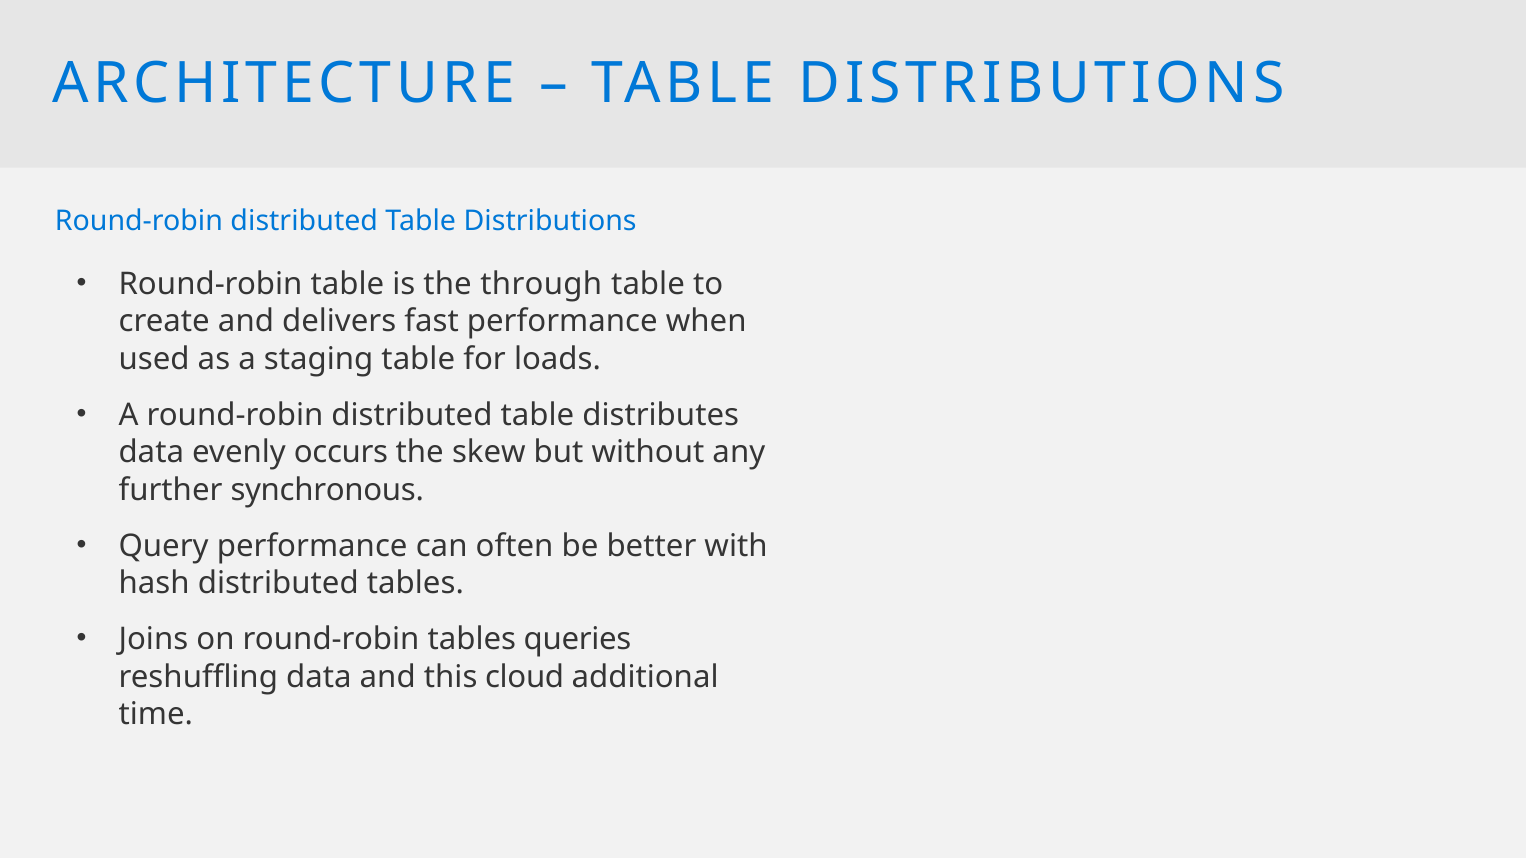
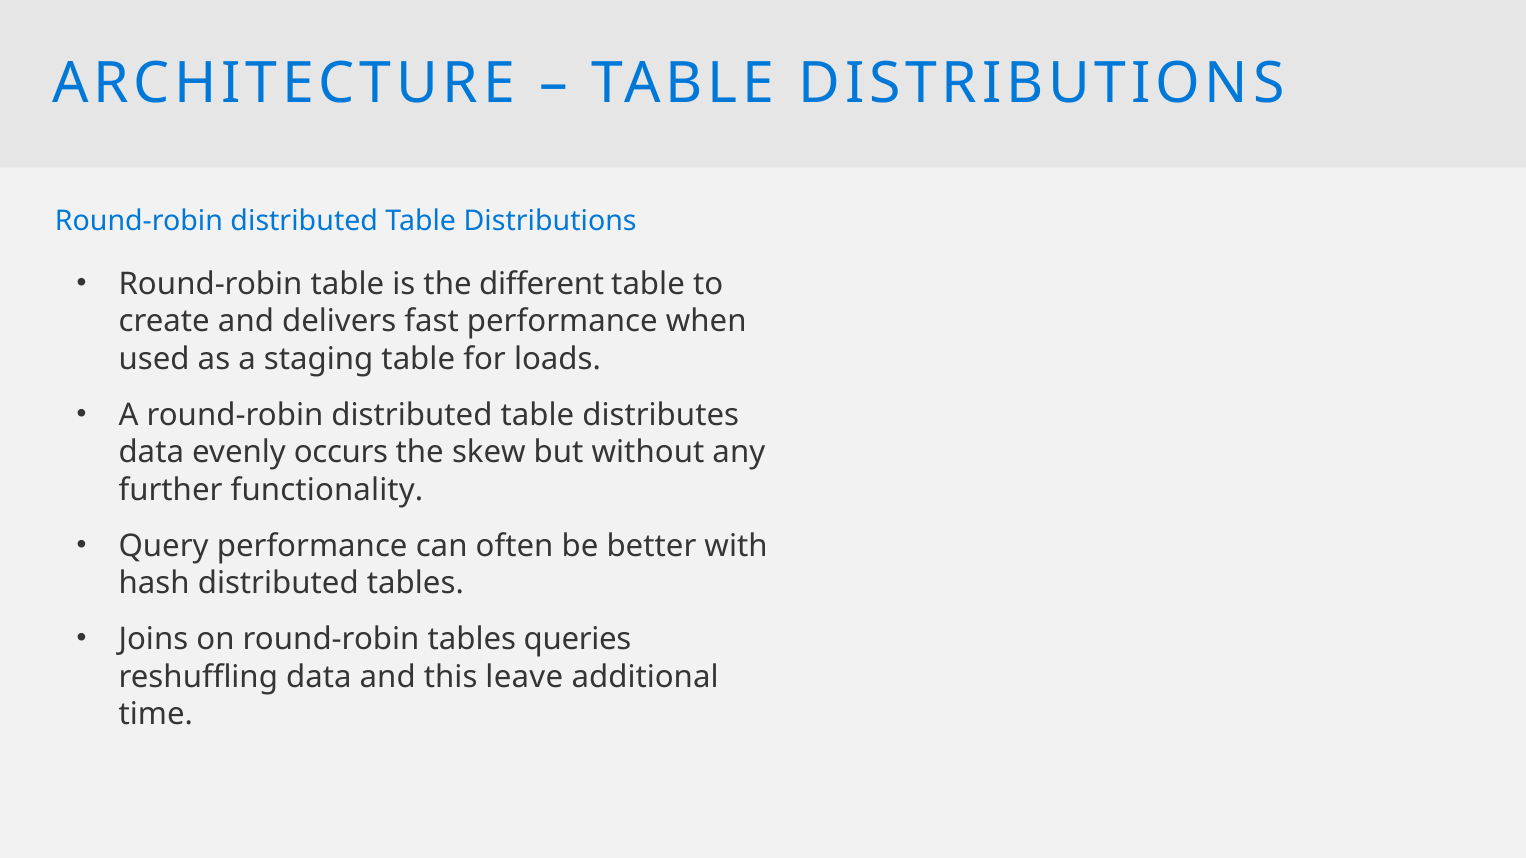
through: through -> different
synchronous: synchronous -> functionality
cloud: cloud -> leave
